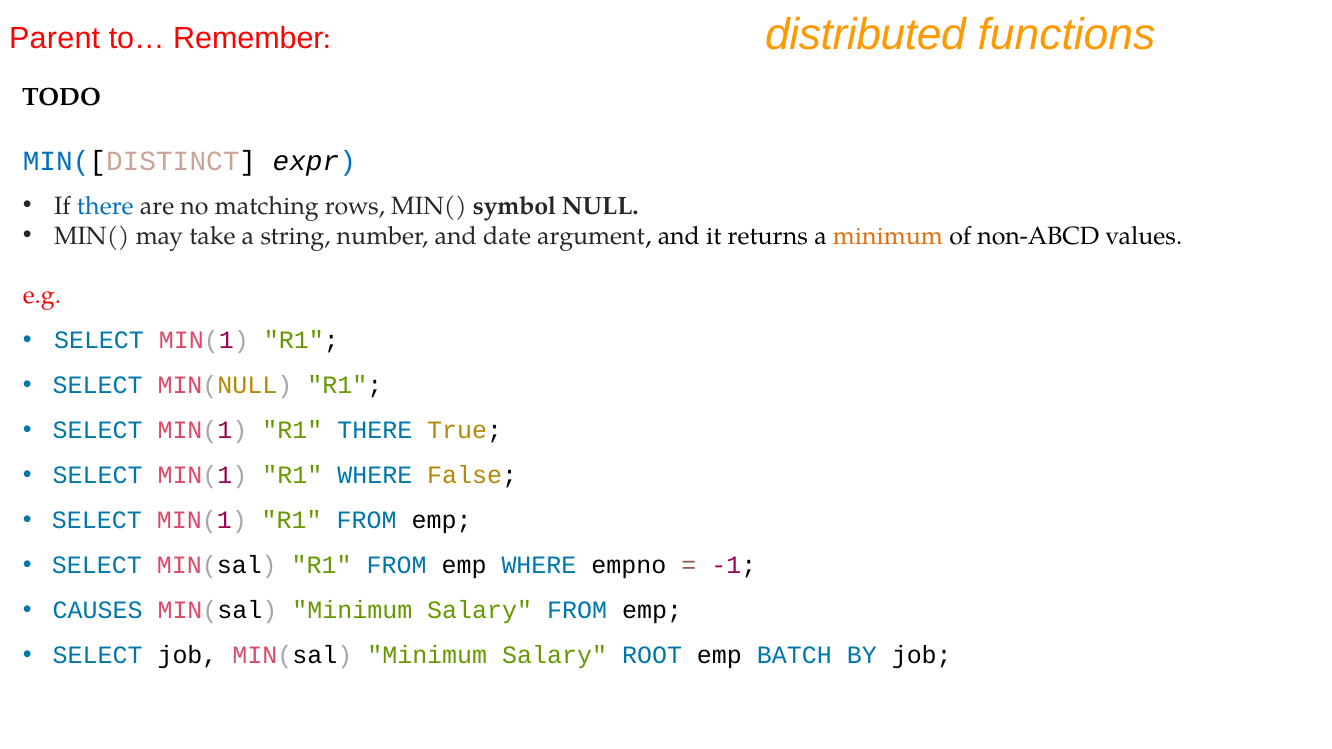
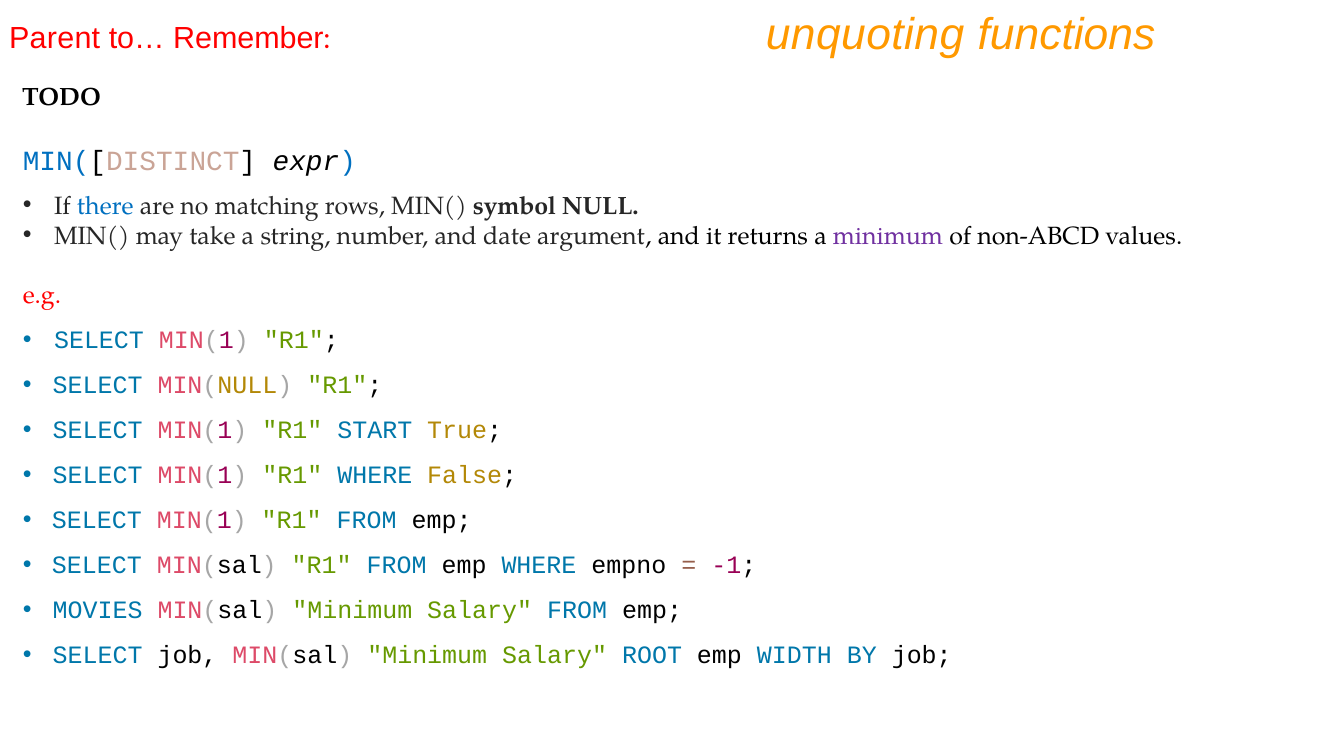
distributed: distributed -> unquoting
minimum at (888, 236) colour: orange -> purple
R1 THERE: THERE -> START
CAUSES: CAUSES -> MOVIES
BATCH: BATCH -> WIDTH
